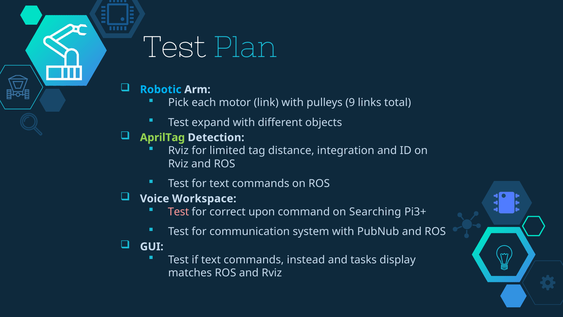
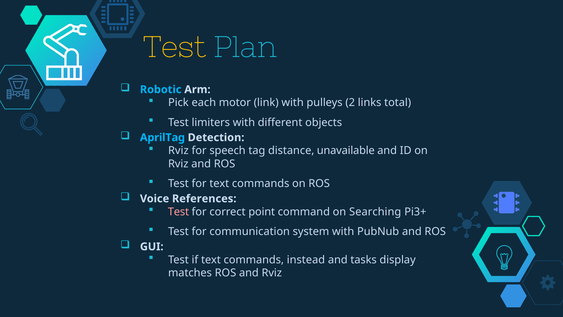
Test at (175, 47) colour: white -> yellow
9: 9 -> 2
expand: expand -> limiters
AprilTag colour: light green -> light blue
limited: limited -> speech
integration: integration -> unavailable
Workspace: Workspace -> References
upon: upon -> point
